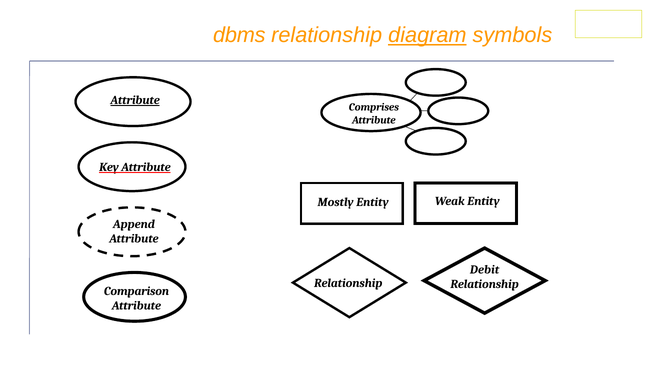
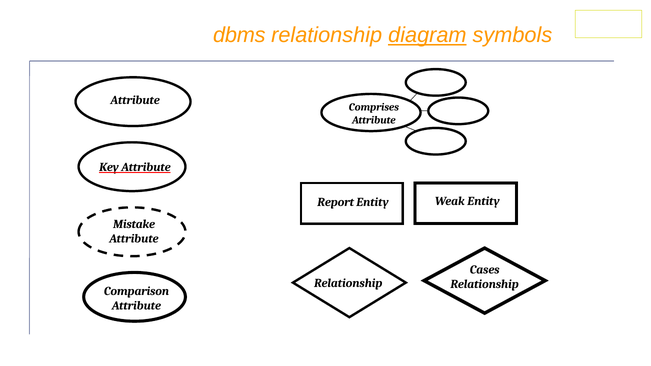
Attribute at (135, 100) underline: present -> none
Mostly: Mostly -> Report
Append: Append -> Mistake
Debit: Debit -> Cases
